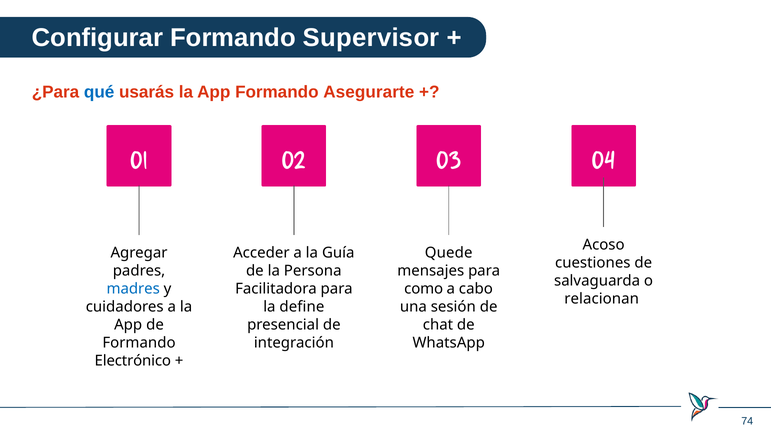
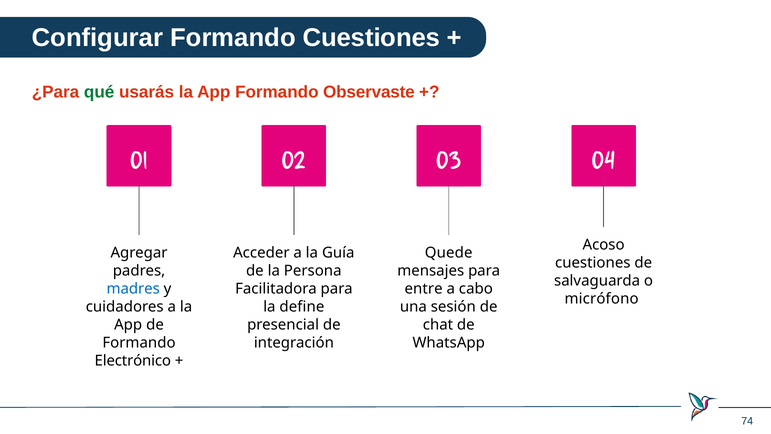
Formando Supervisor: Supervisor -> Cuestiones
qué colour: blue -> green
Asegurarte: Asegurarte -> Observaste
como: como -> entre
relacionan: relacionan -> micrófono
